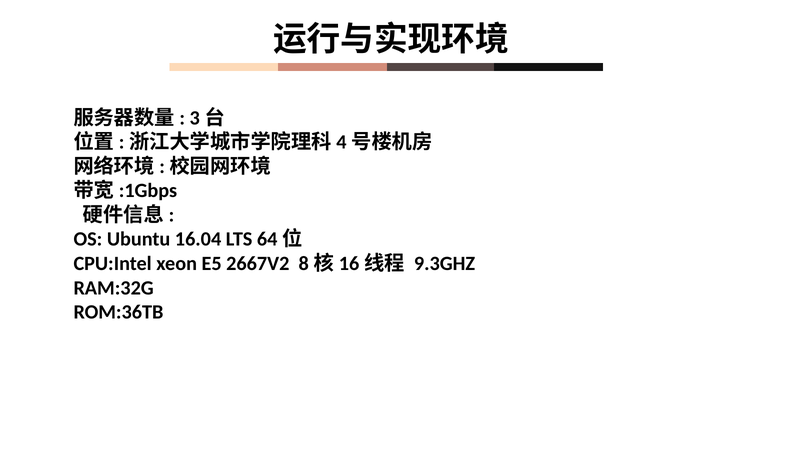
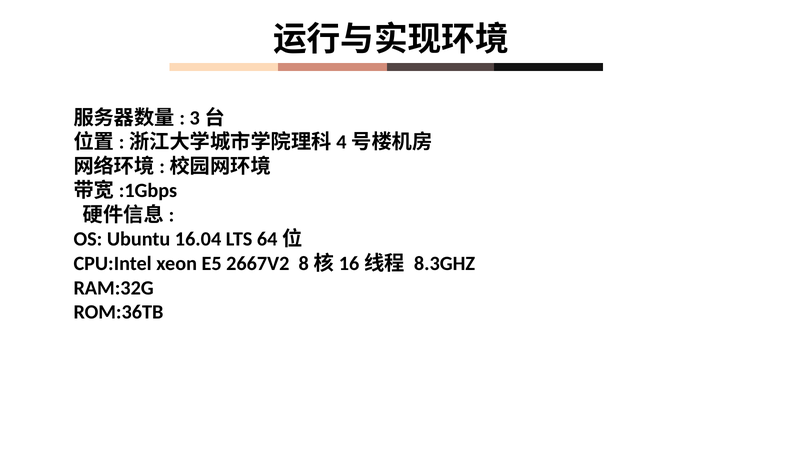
9.3GHZ: 9.3GHZ -> 8.3GHZ
